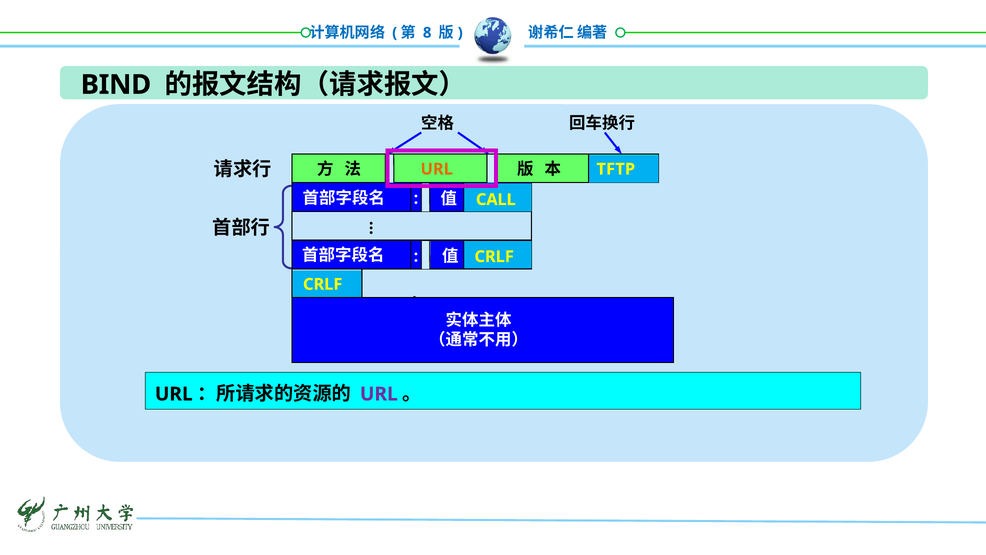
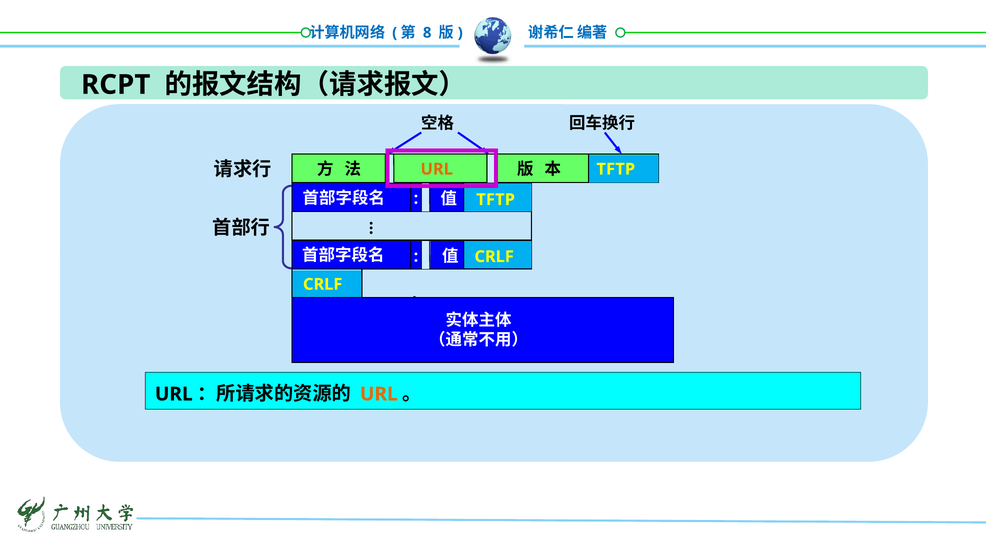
BIND: BIND -> RCPT
CALL at (496, 199): CALL -> TFTP
URL at (379, 394) colour: purple -> orange
